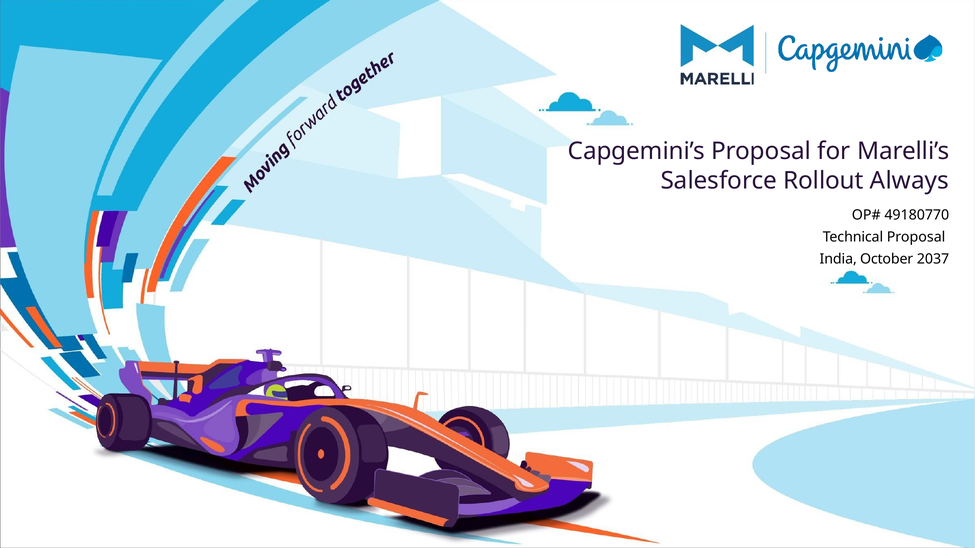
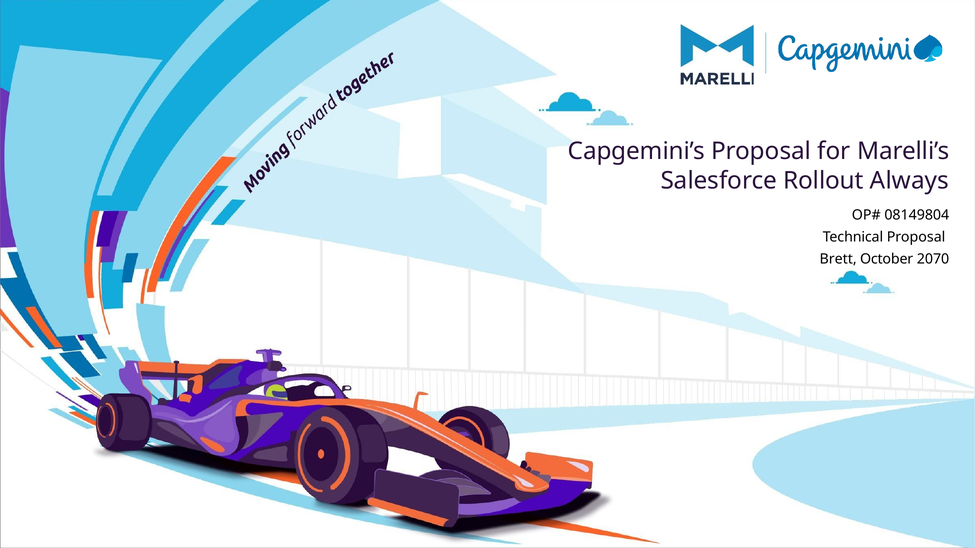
49180770: 49180770 -> 08149804
India: India -> Brett
2037: 2037 -> 2070
